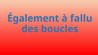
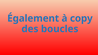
fallu: fallu -> copy
